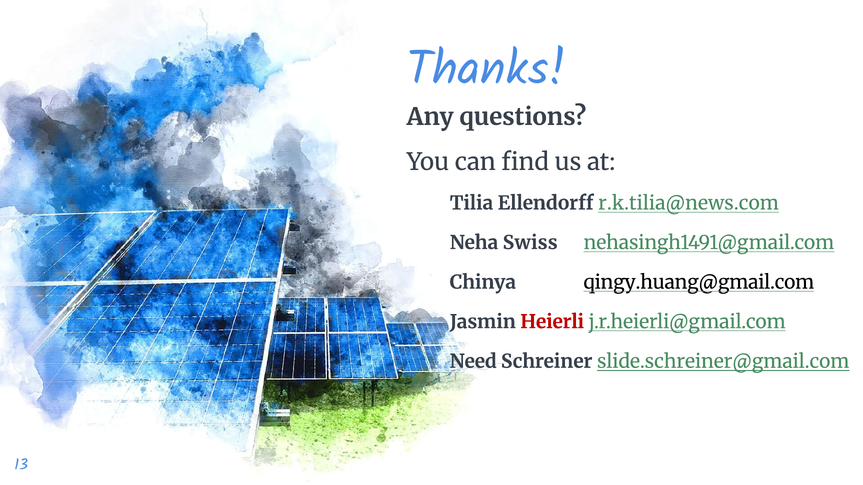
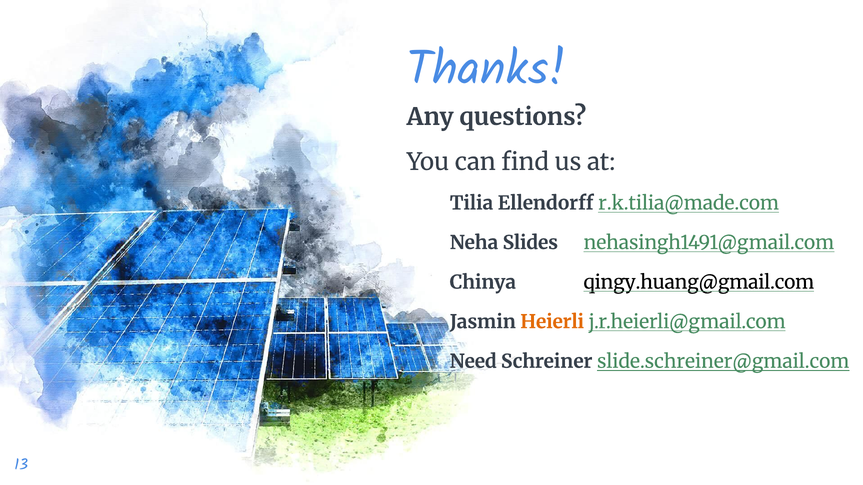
r.k.tilia@news.com: r.k.tilia@news.com -> r.k.tilia@made.com
Swiss: Swiss -> Slides
Heierli colour: red -> orange
